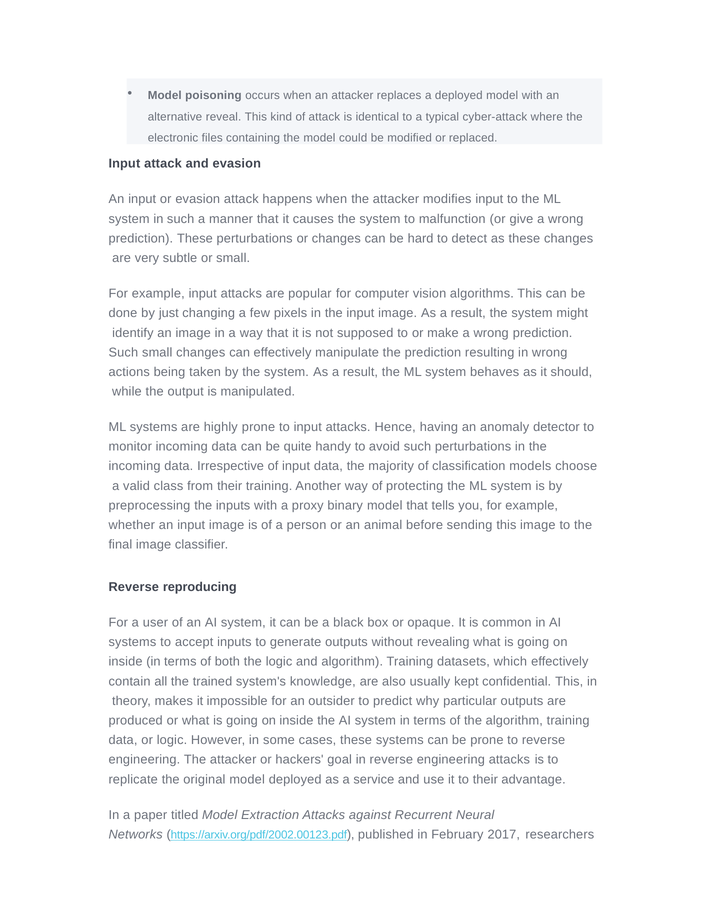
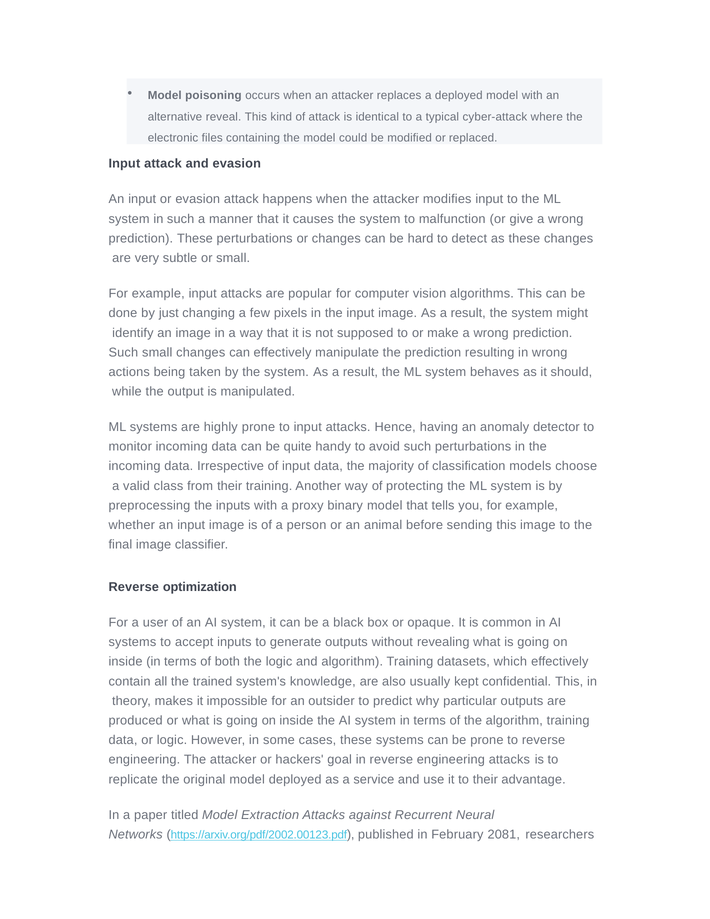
reproducing: reproducing -> optimization
2017: 2017 -> 2081
